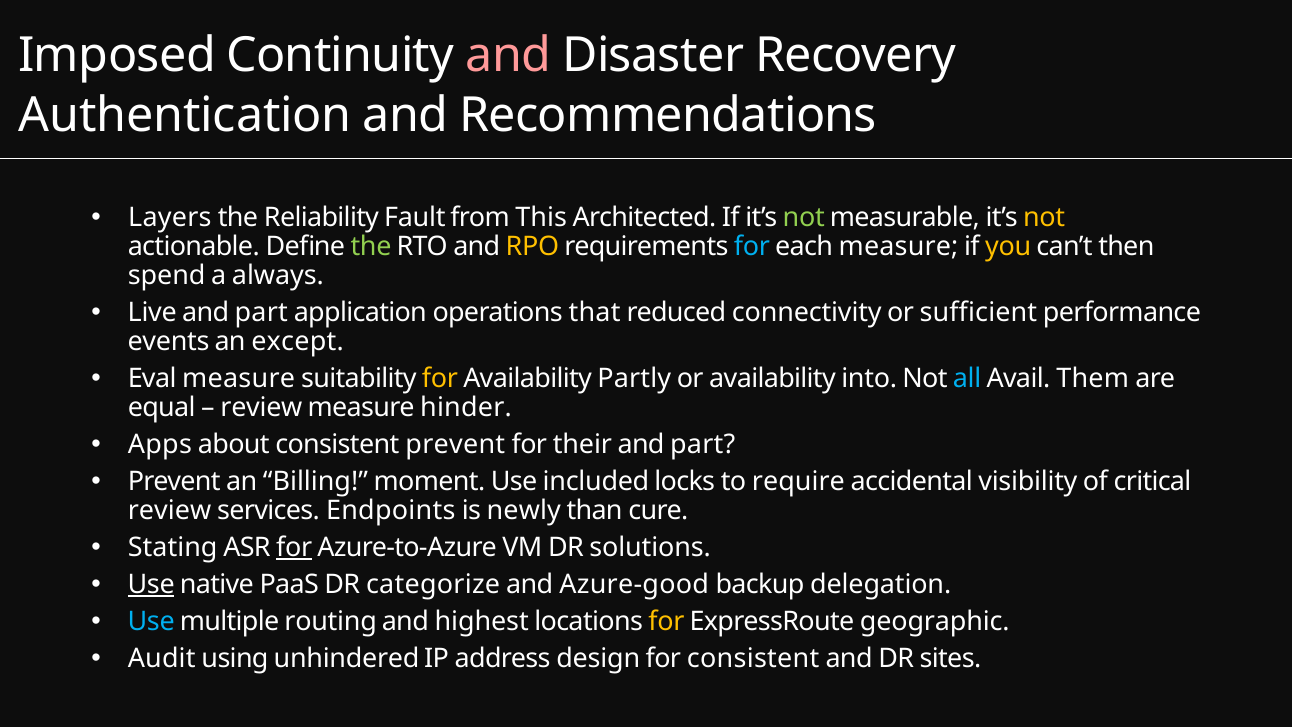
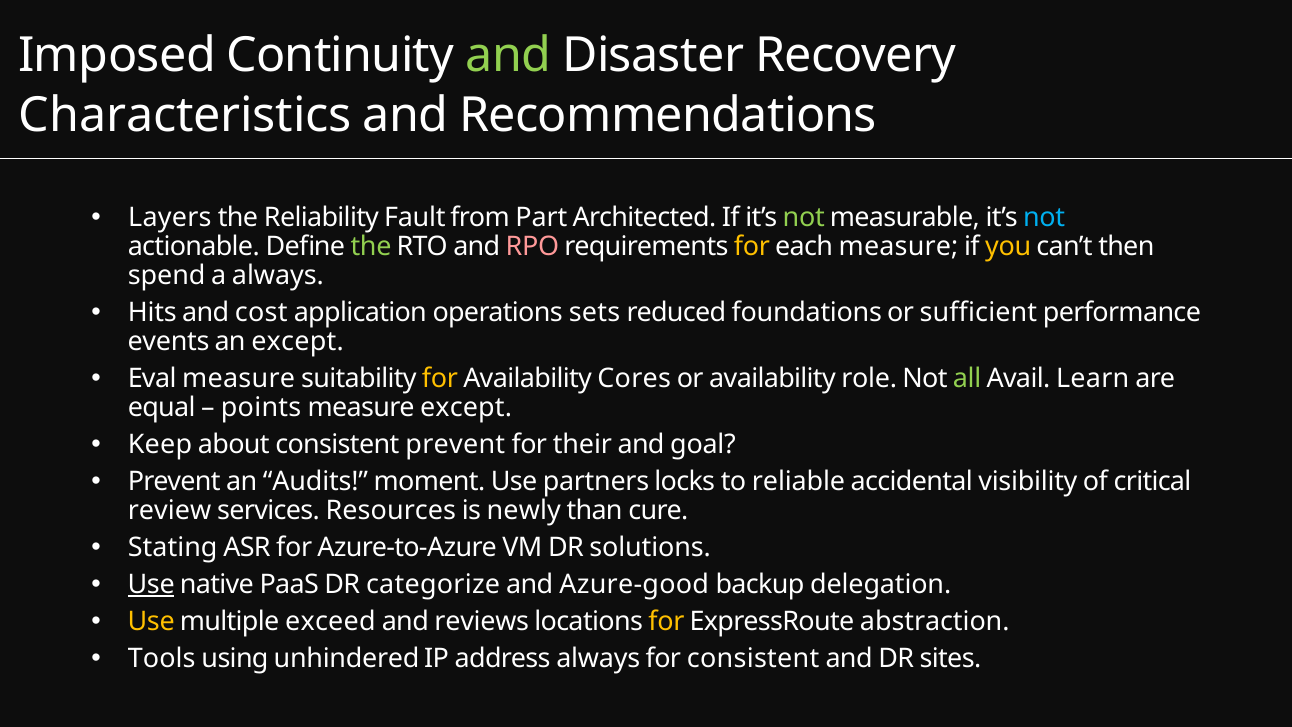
and at (509, 55) colour: pink -> light green
Authentication: Authentication -> Characteristics
This: This -> Part
not at (1044, 217) colour: yellow -> light blue
RPO colour: yellow -> pink
for at (752, 246) colour: light blue -> yellow
Live: Live -> Hits
part at (261, 312): part -> cost
that: that -> sets
connectivity: connectivity -> foundations
Partly: Partly -> Cores
into: into -> role
all colour: light blue -> light green
Them: Them -> Learn
review at (261, 407): review -> points
measure hinder: hinder -> except
Apps: Apps -> Keep
part at (703, 444): part -> goal
Billing: Billing -> Audits
included: included -> partners
require: require -> reliable
Endpoints: Endpoints -> Resources
for at (294, 547) underline: present -> none
Use at (151, 621) colour: light blue -> yellow
routing: routing -> exceed
highest: highest -> reviews
geographic: geographic -> abstraction
Audit: Audit -> Tools
address design: design -> always
